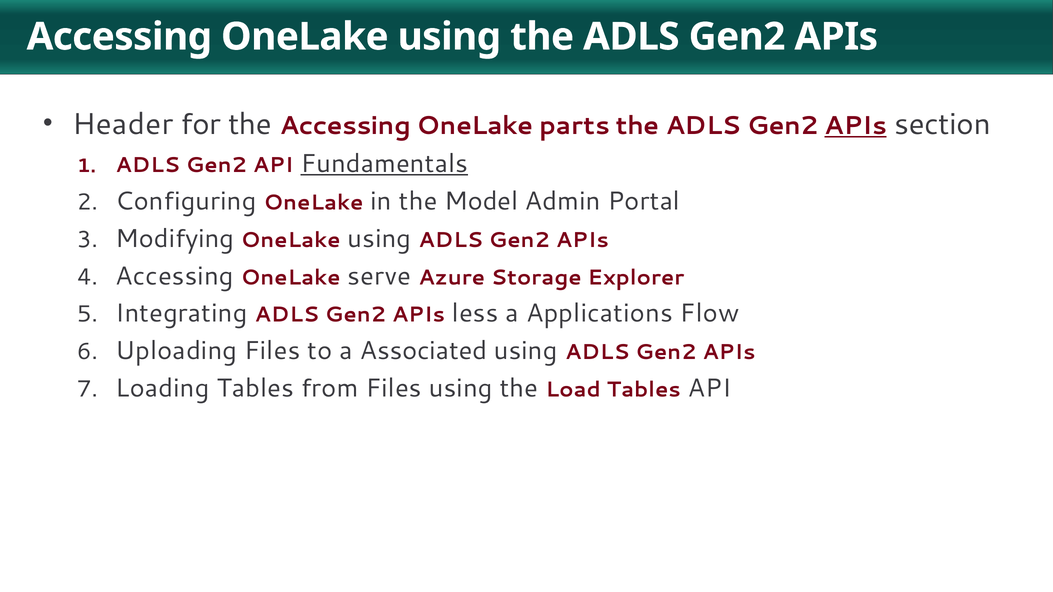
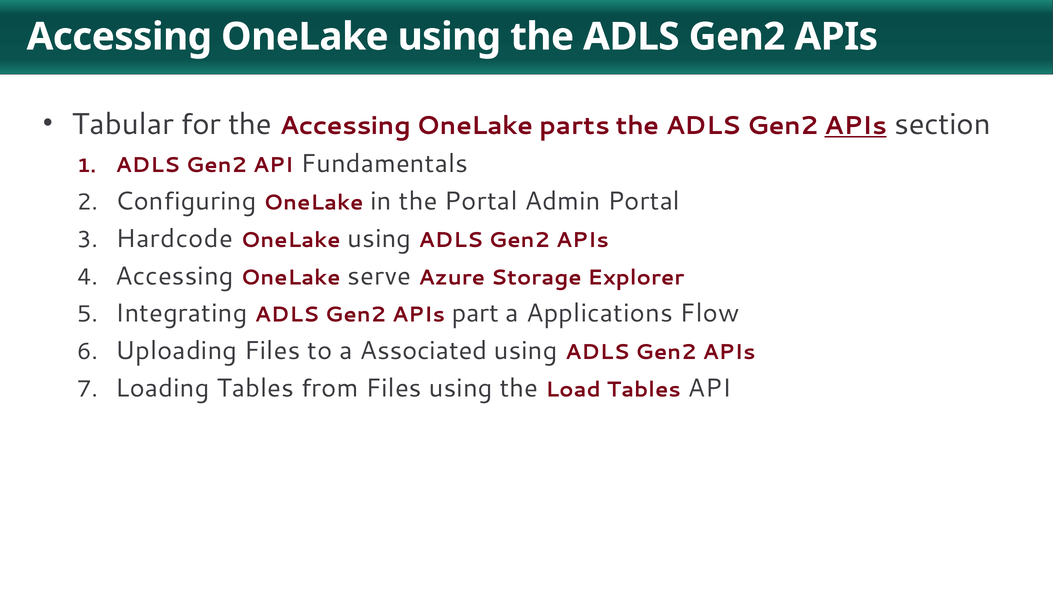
Header: Header -> Tabular
Fundamentals underline: present -> none
the Model: Model -> Portal
Modifying: Modifying -> Hardcode
less: less -> part
